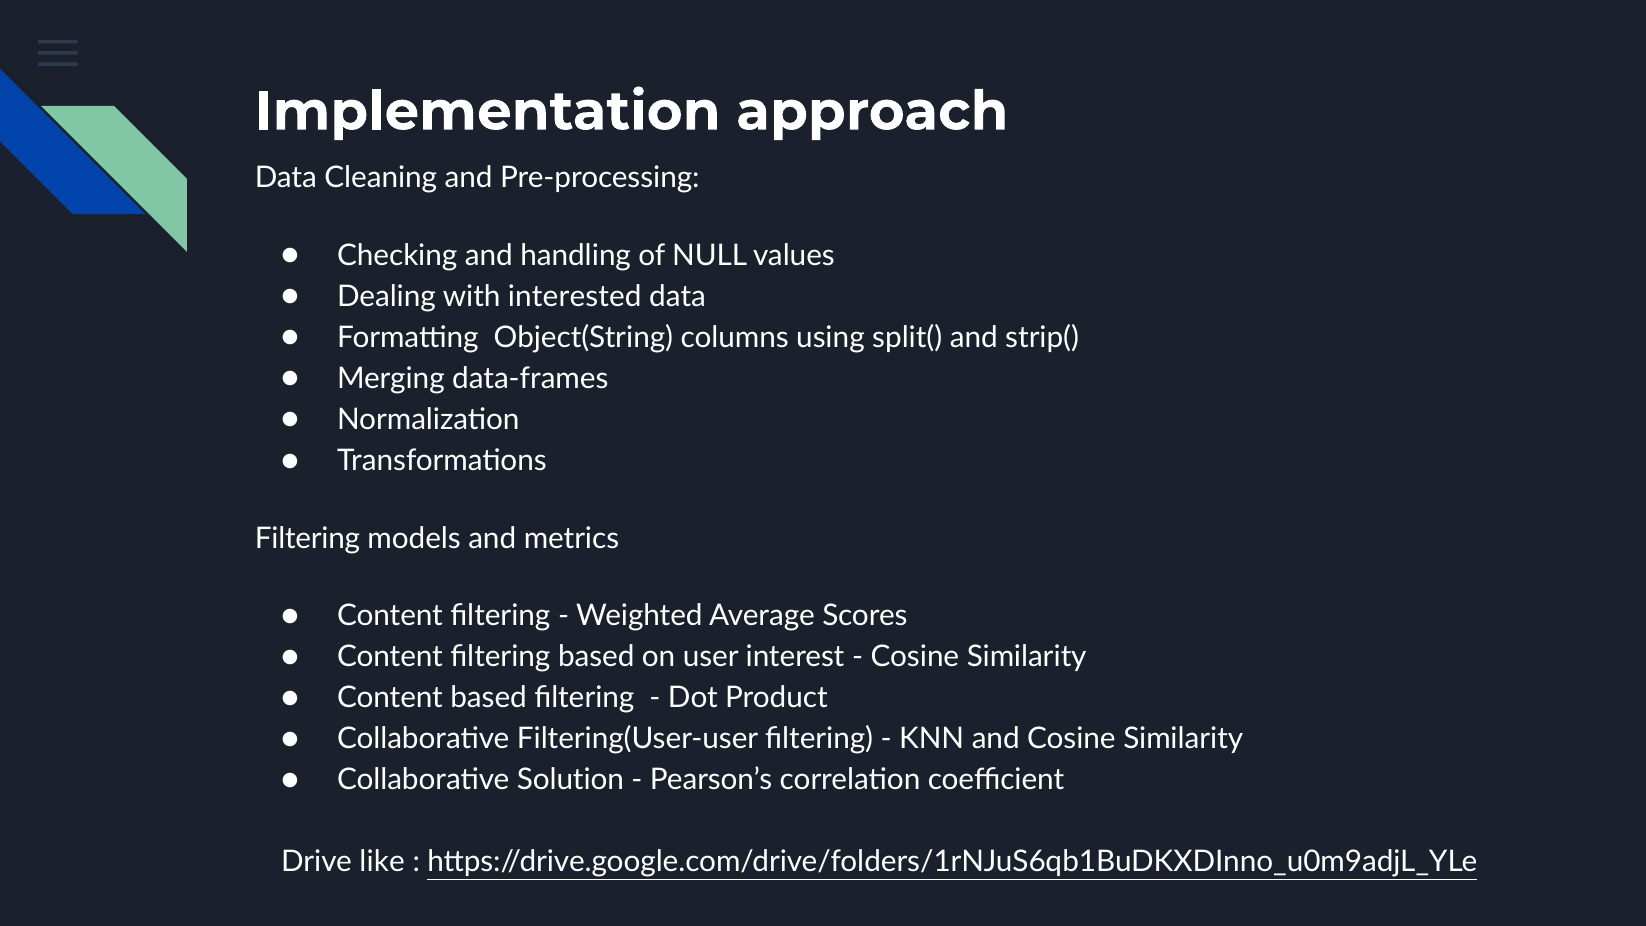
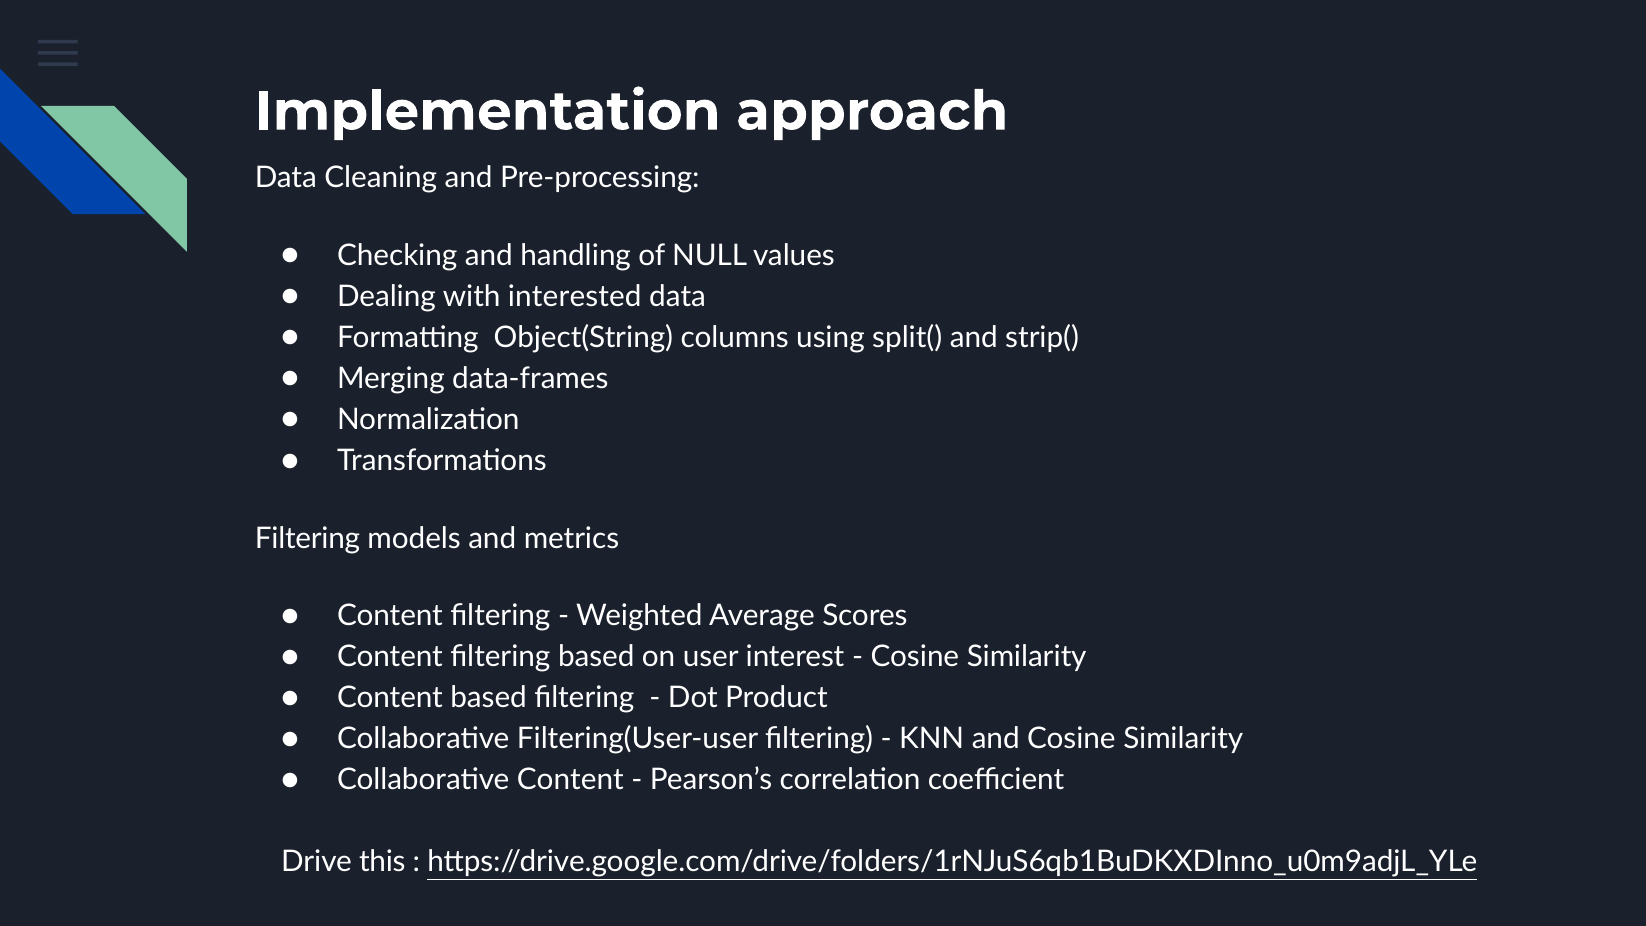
Collaborative Solution: Solution -> Content
like: like -> this
